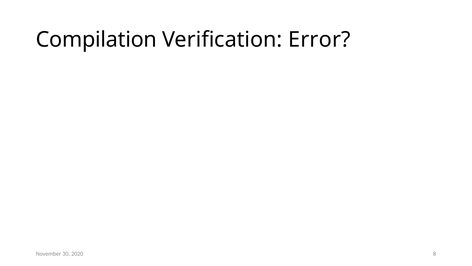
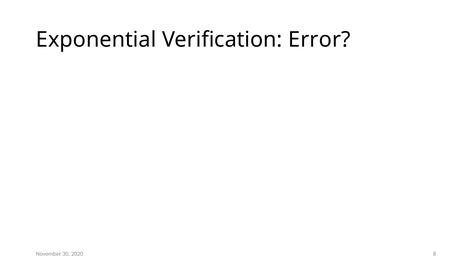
Compilation: Compilation -> Exponential
